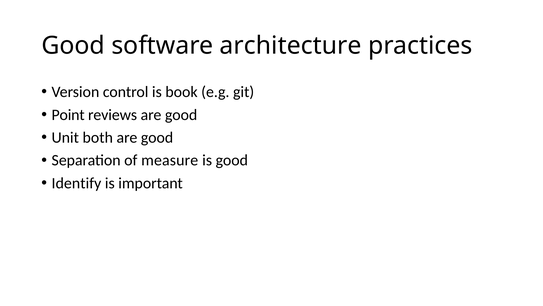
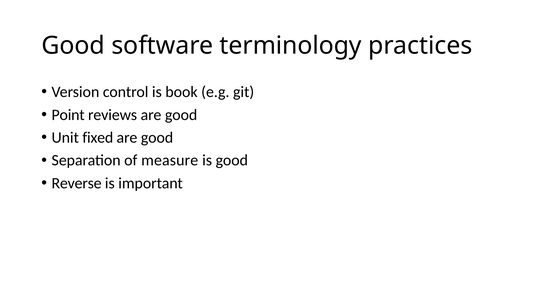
architecture: architecture -> terminology
both: both -> fixed
Identify: Identify -> Reverse
